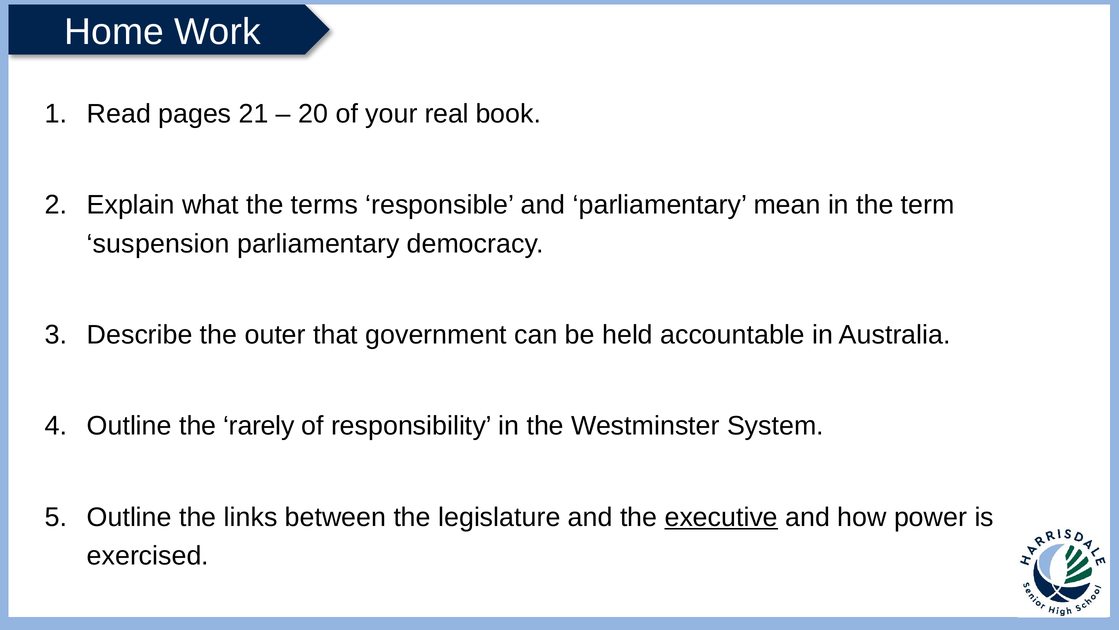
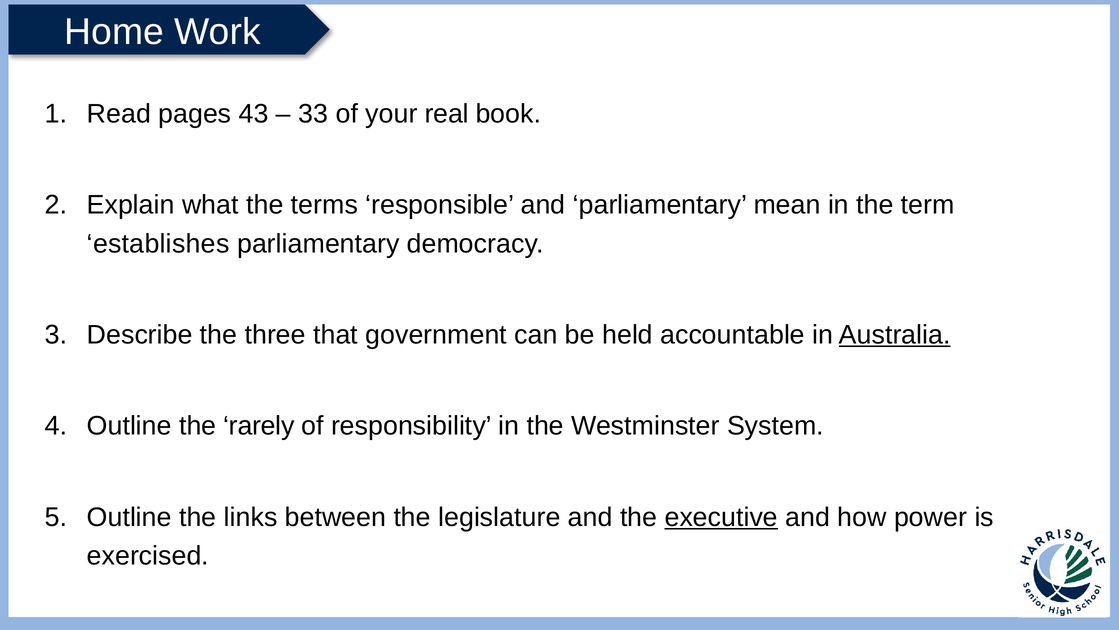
21: 21 -> 43
20: 20 -> 33
suspension: suspension -> establishes
outer: outer -> three
Australia underline: none -> present
